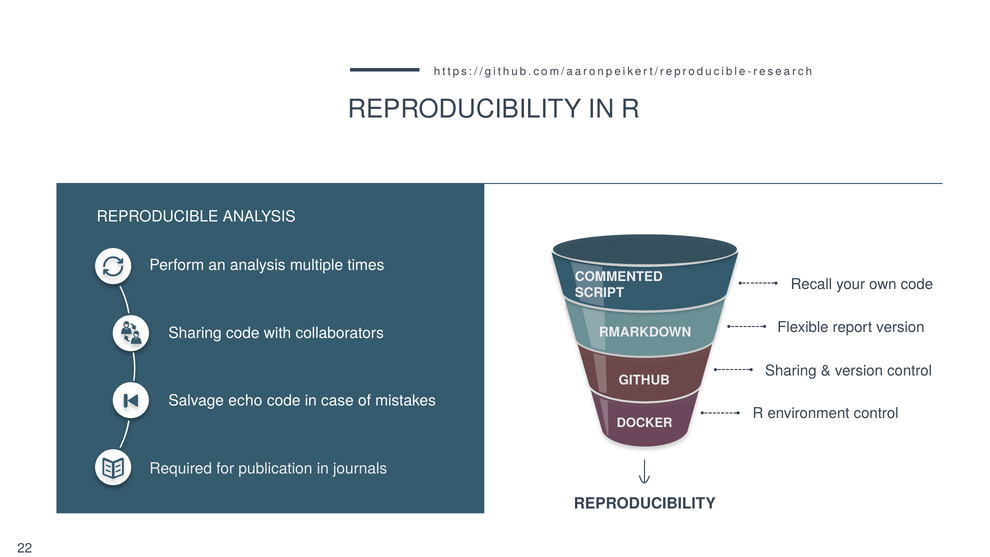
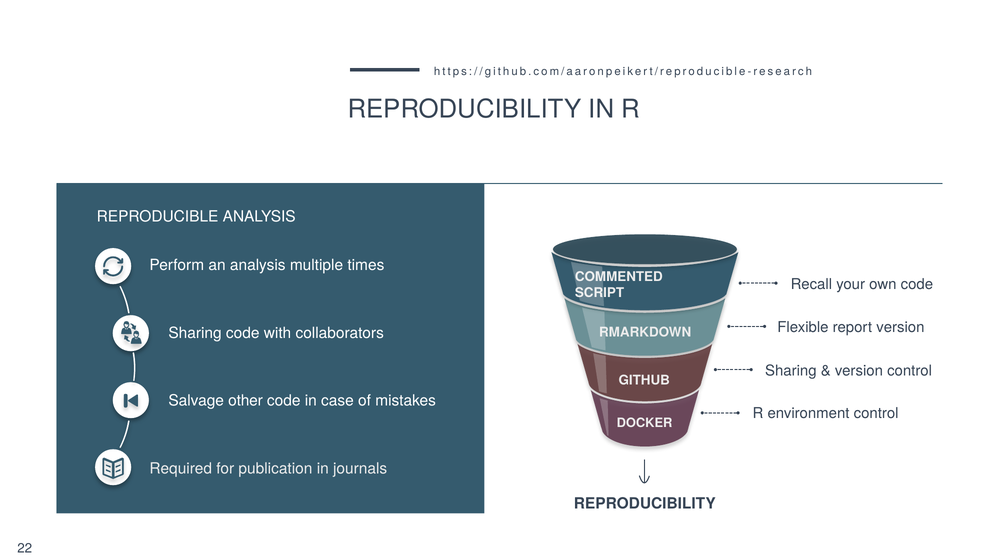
echo: echo -> other
